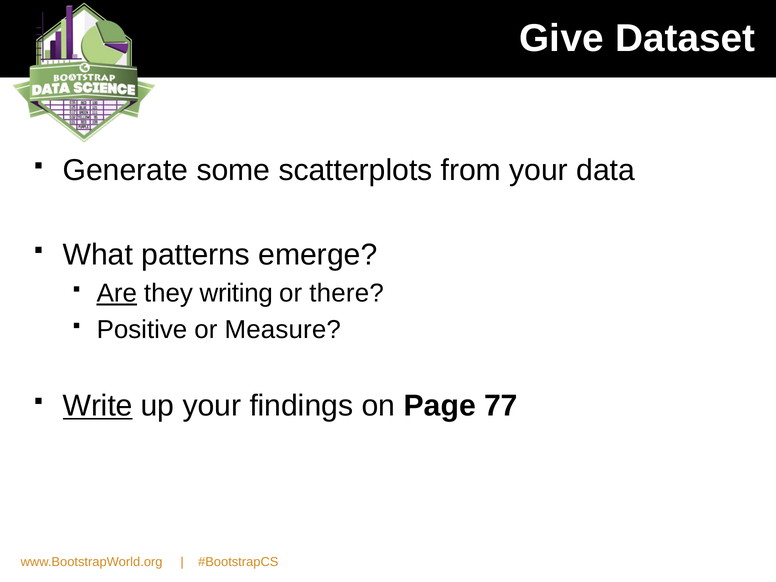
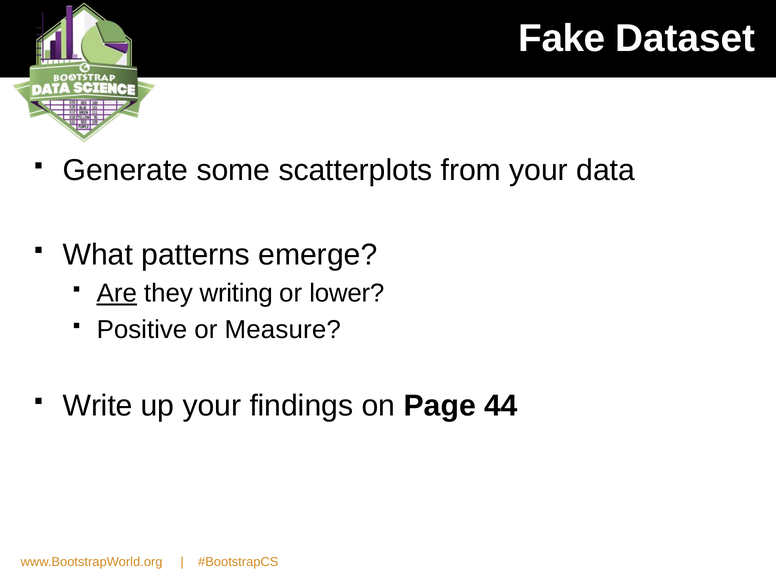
Give: Give -> Fake
there: there -> lower
Write underline: present -> none
77: 77 -> 44
